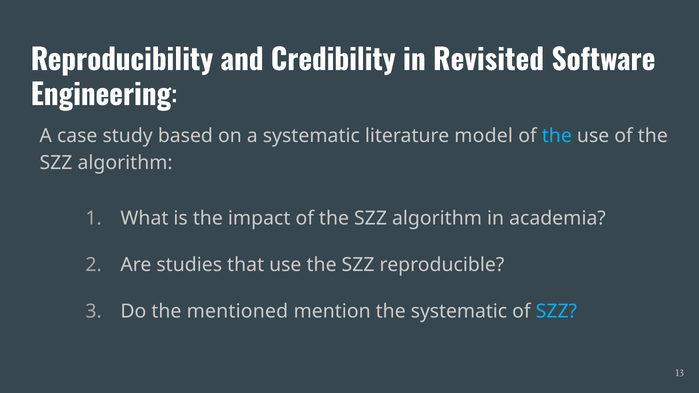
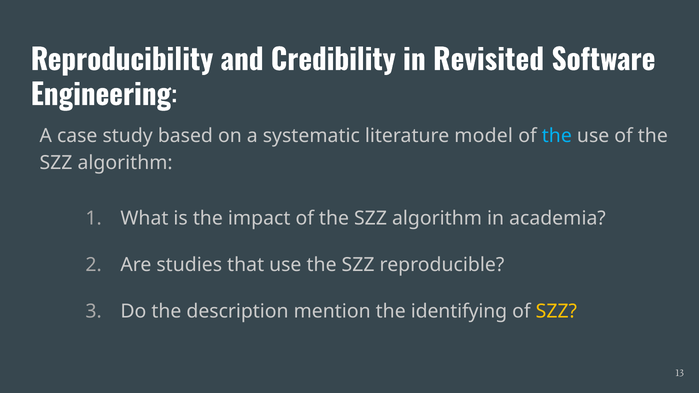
mentioned: mentioned -> description
the systematic: systematic -> identifying
SZZ at (556, 312) colour: light blue -> yellow
